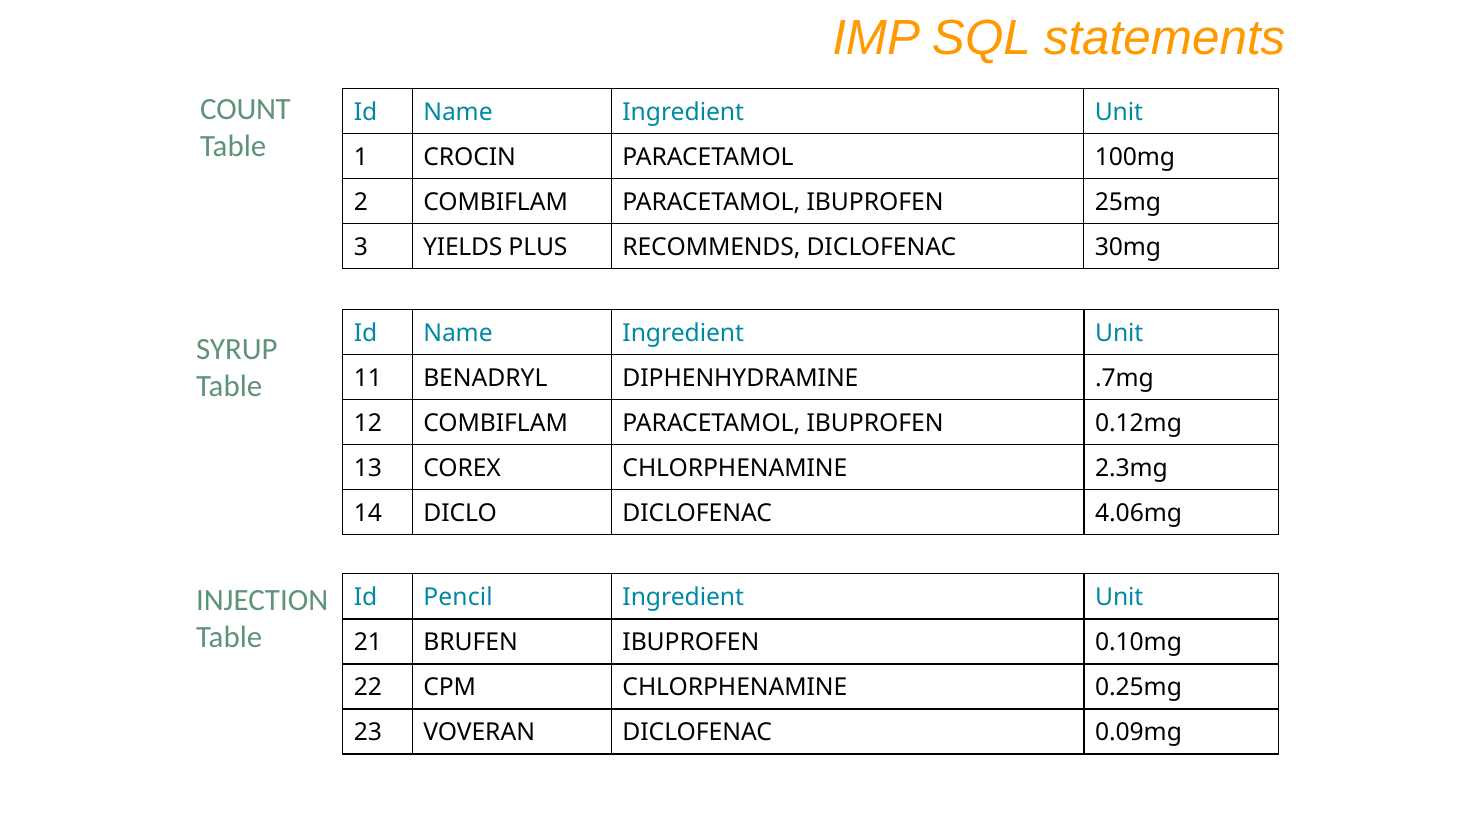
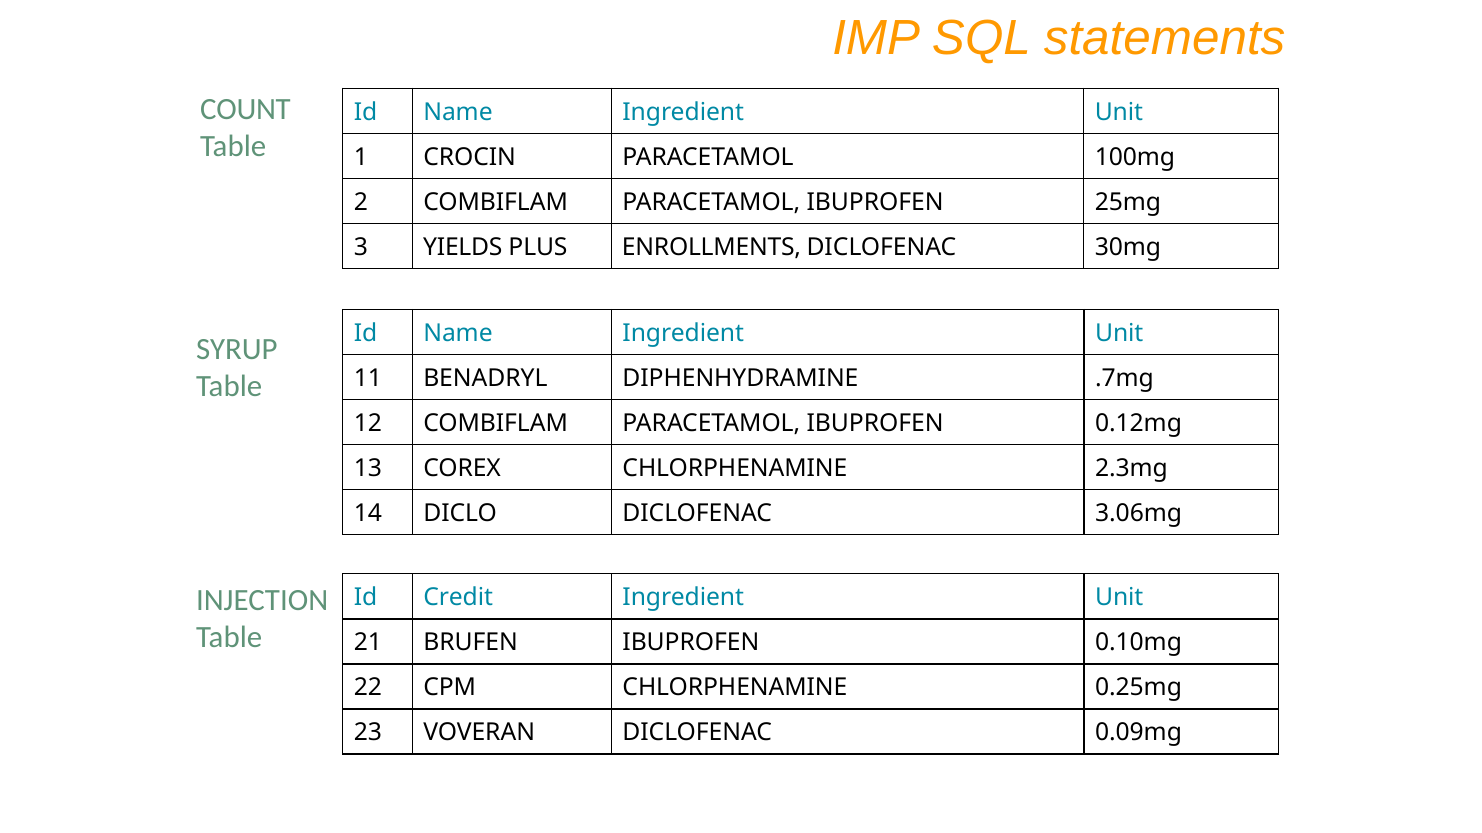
RECOMMENDS: RECOMMENDS -> ENROLLMENTS
4.06mg: 4.06mg -> 3.06mg
Pencil: Pencil -> Credit
